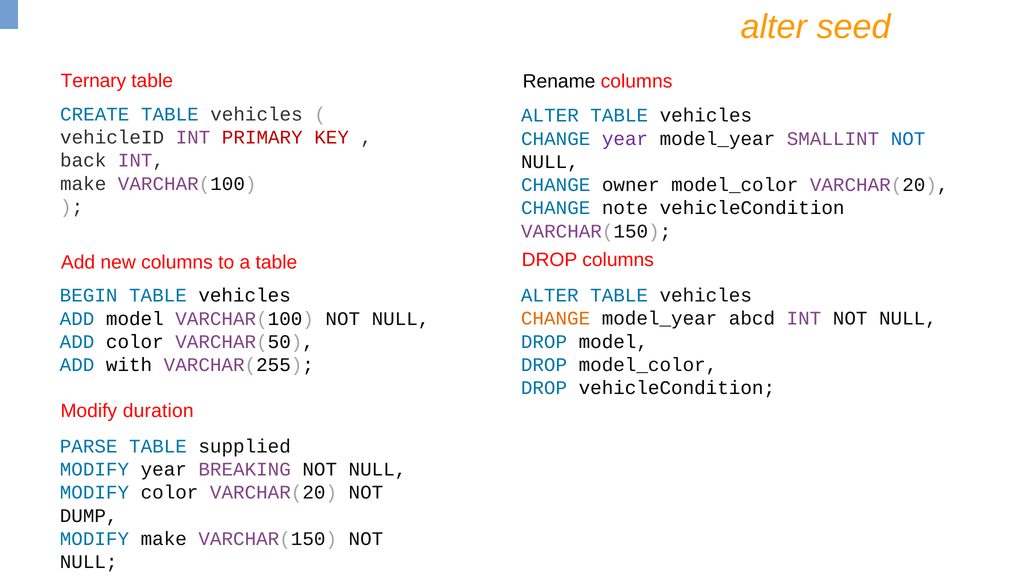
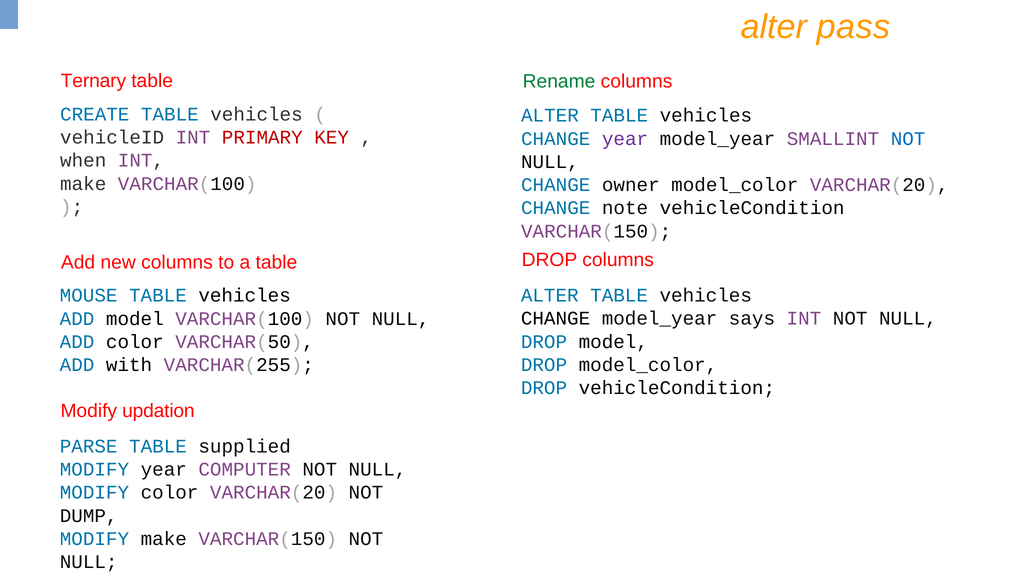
seed: seed -> pass
Rename colour: black -> green
back: back -> when
BEGIN: BEGIN -> MOUSE
CHANGE at (556, 318) colour: orange -> black
abcd: abcd -> says
duration: duration -> updation
BREAKING: BREAKING -> COMPUTER
